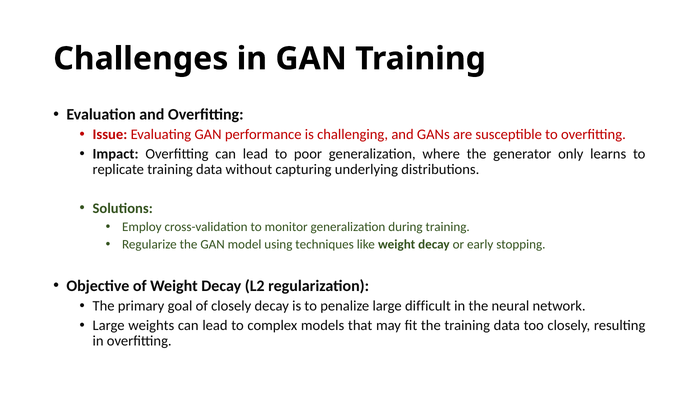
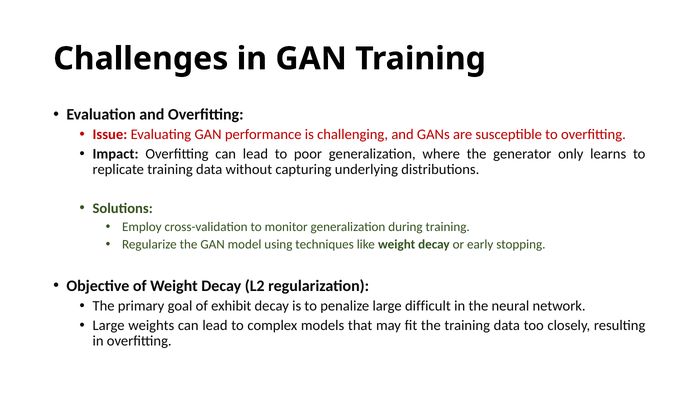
of closely: closely -> exhibit
